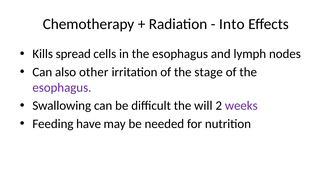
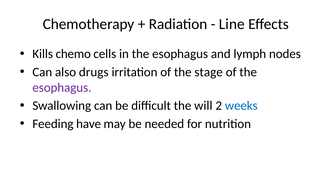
Into: Into -> Line
spread: spread -> chemo
other: other -> drugs
weeks colour: purple -> blue
